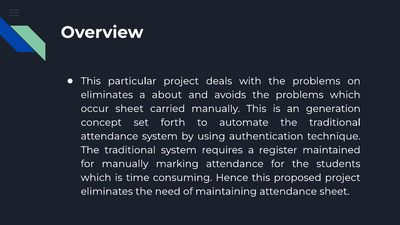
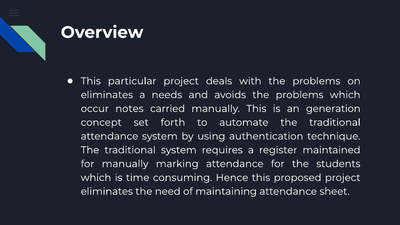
about: about -> needs
occur sheet: sheet -> notes
